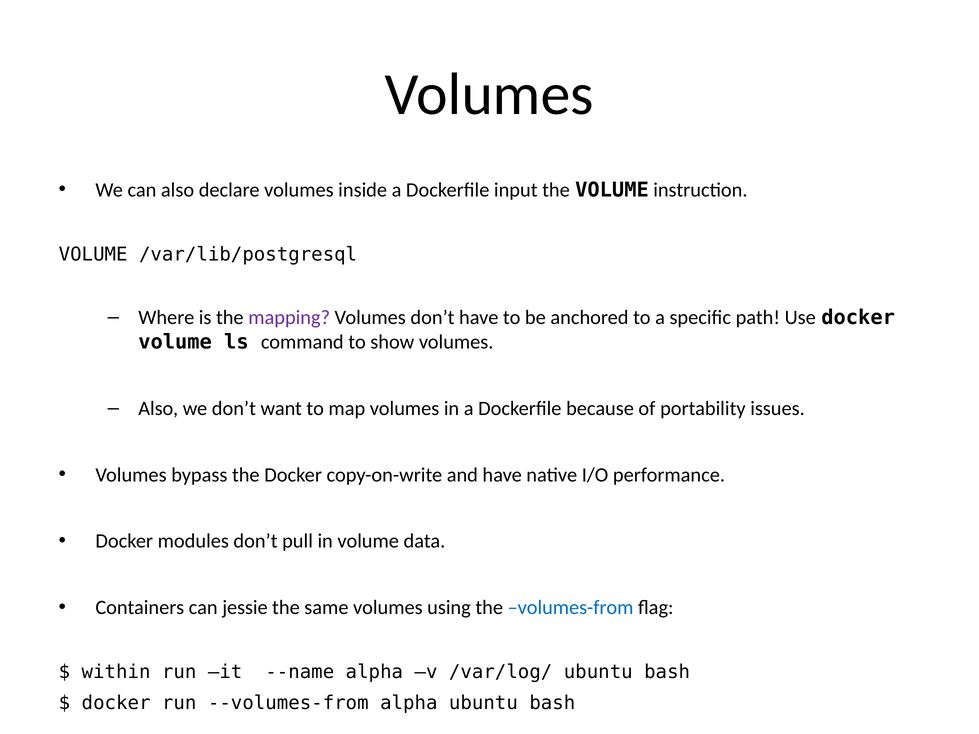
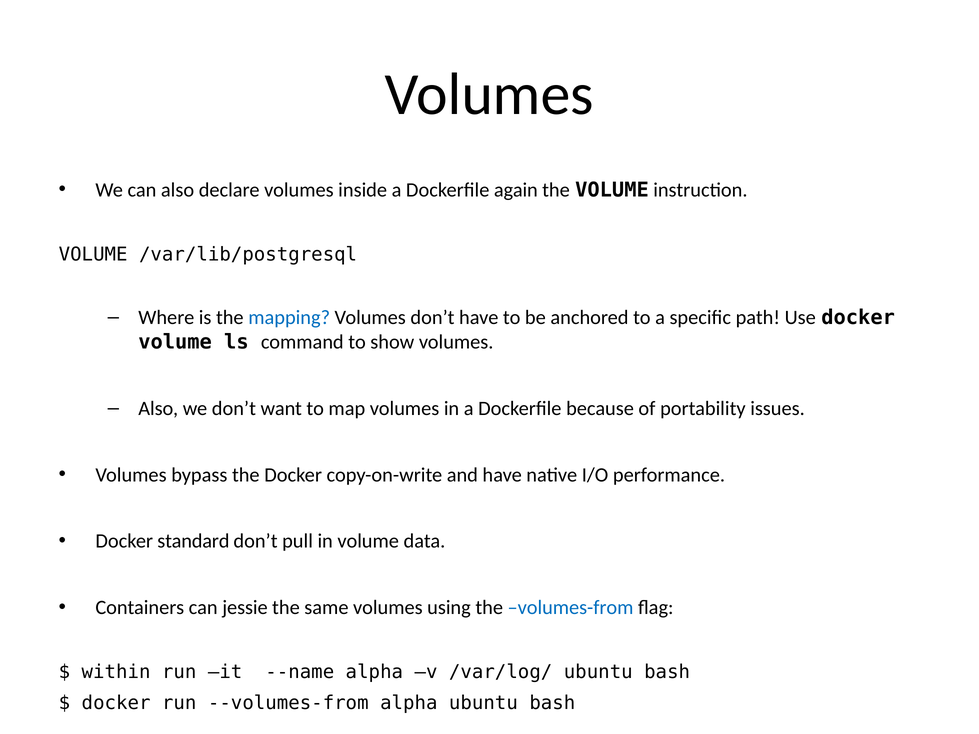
input: input -> again
mapping colour: purple -> blue
modules: modules -> standard
